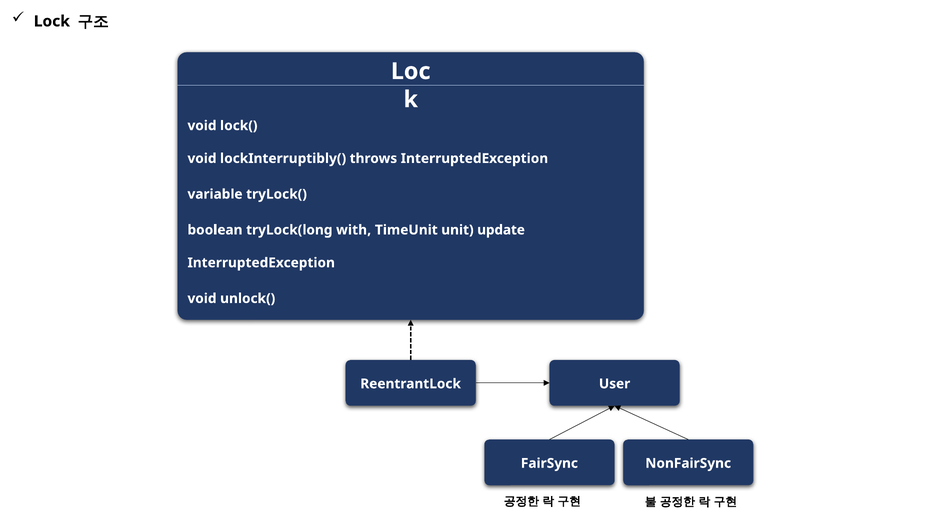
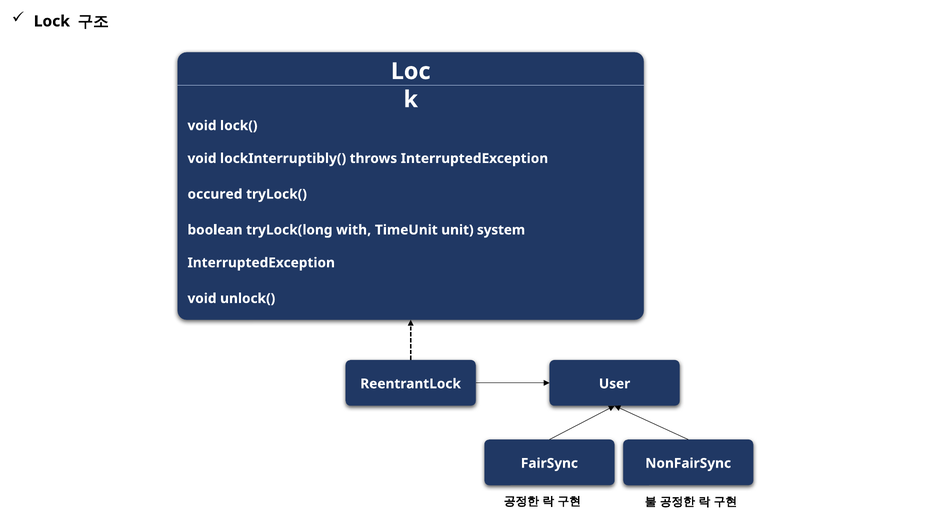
variable: variable -> occured
update: update -> system
